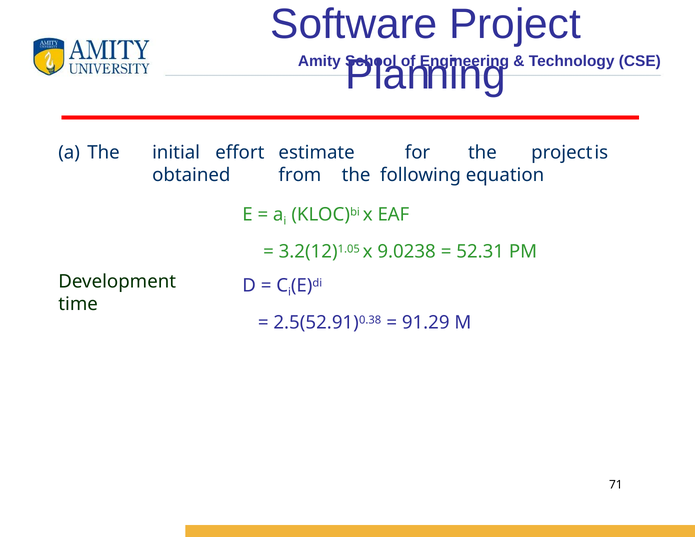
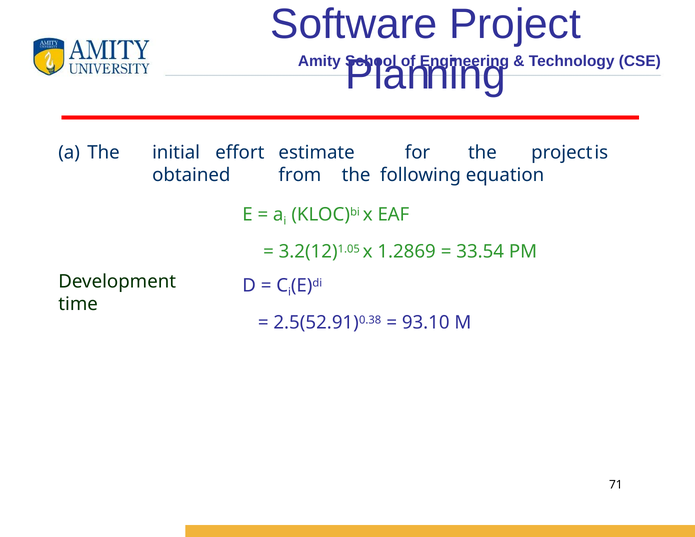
9.0238: 9.0238 -> 1.2869
52.31: 52.31 -> 33.54
91.29: 91.29 -> 93.10
